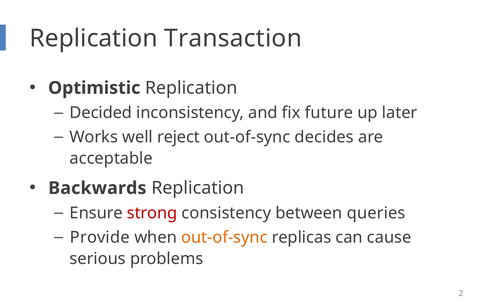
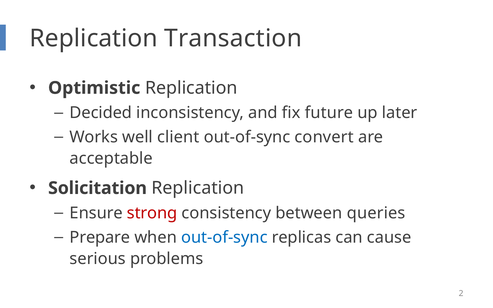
reject: reject -> client
decides: decides -> convert
Backwards: Backwards -> Solicitation
Provide: Provide -> Prepare
out-of-sync at (224, 237) colour: orange -> blue
